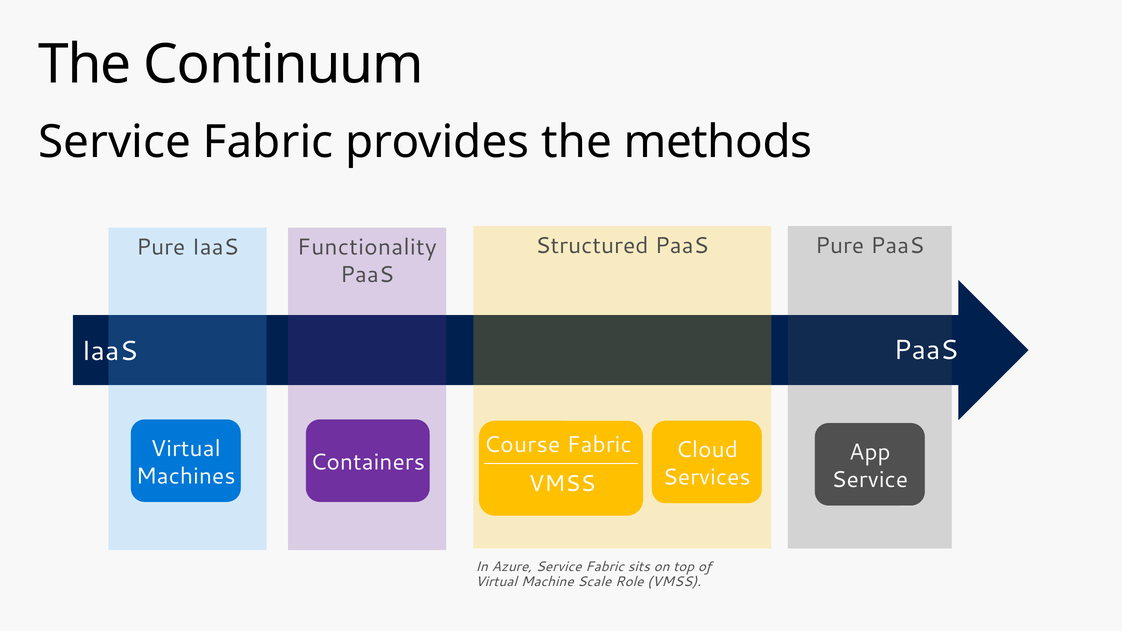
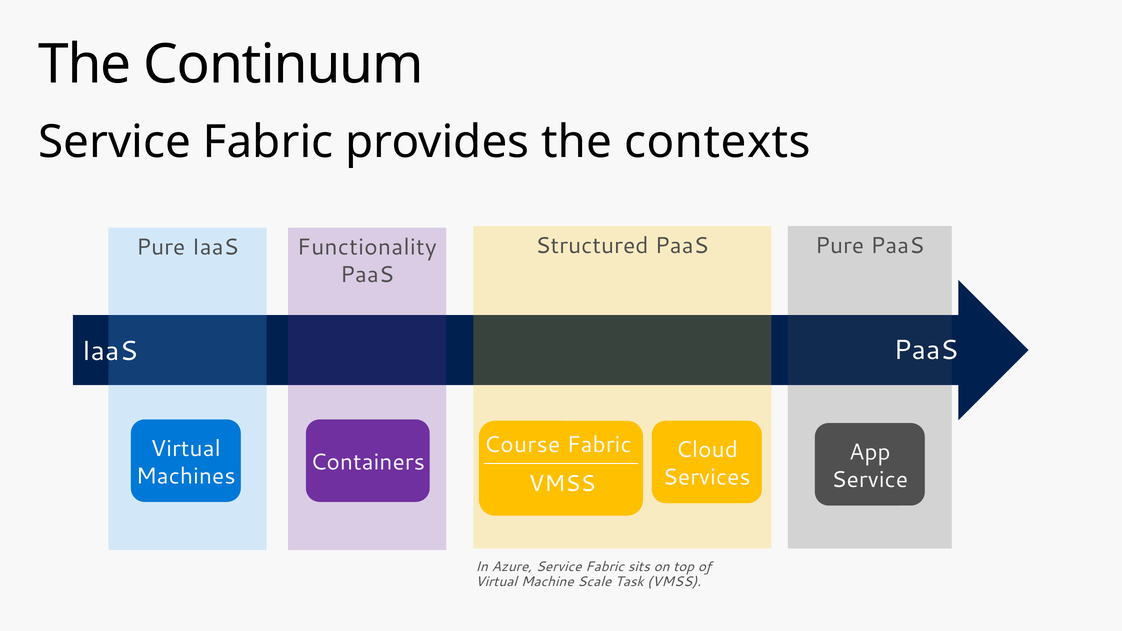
methods: methods -> contexts
Role: Role -> Task
